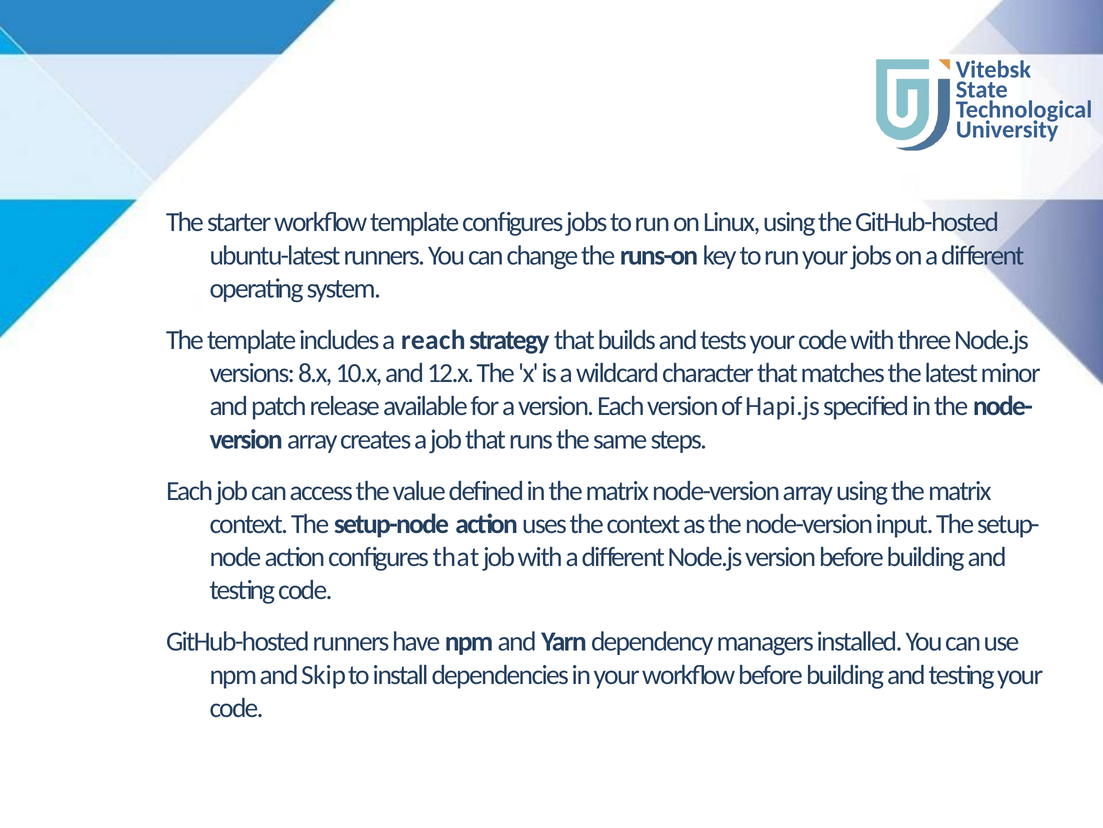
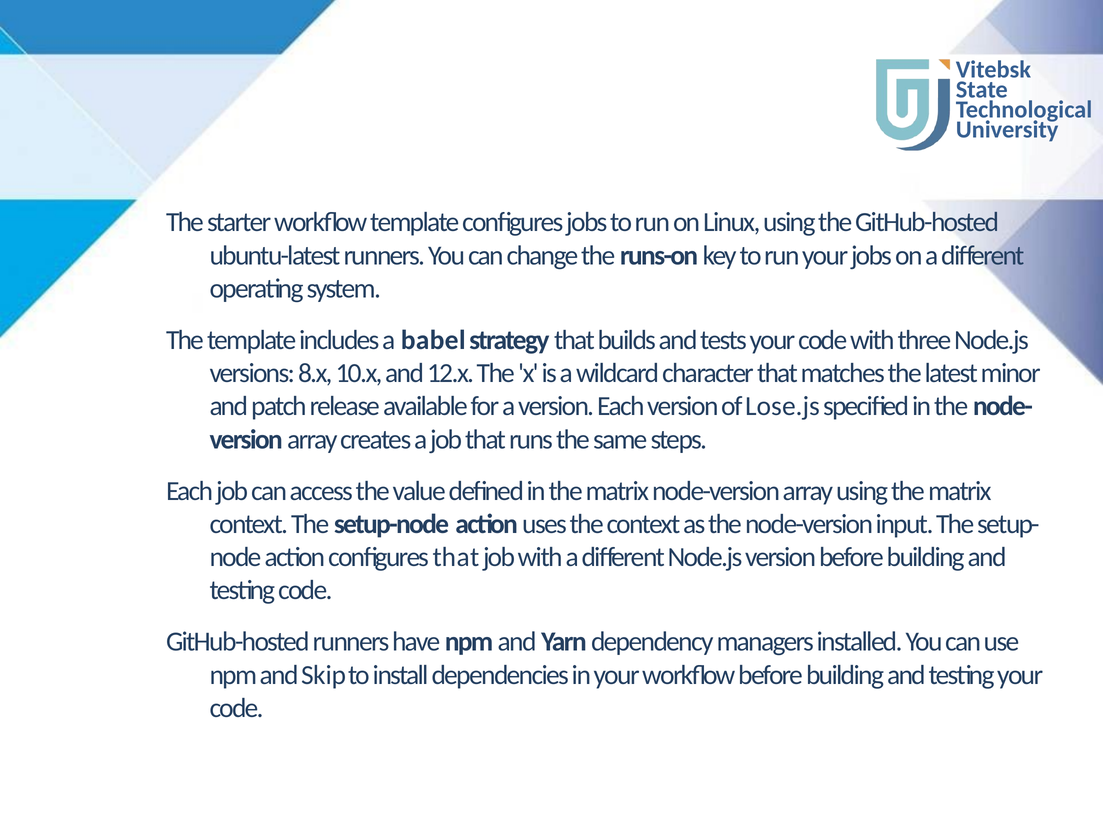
reach: reach -> babel
Hapi.js: Hapi.js -> Lose.js
